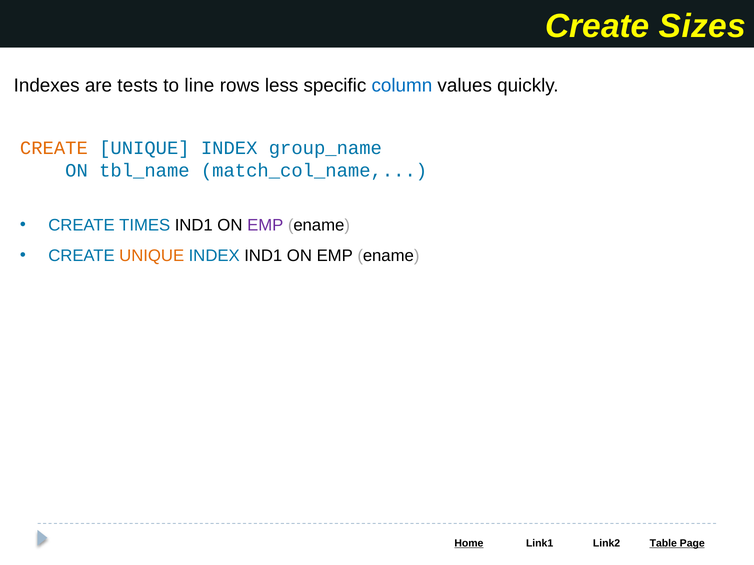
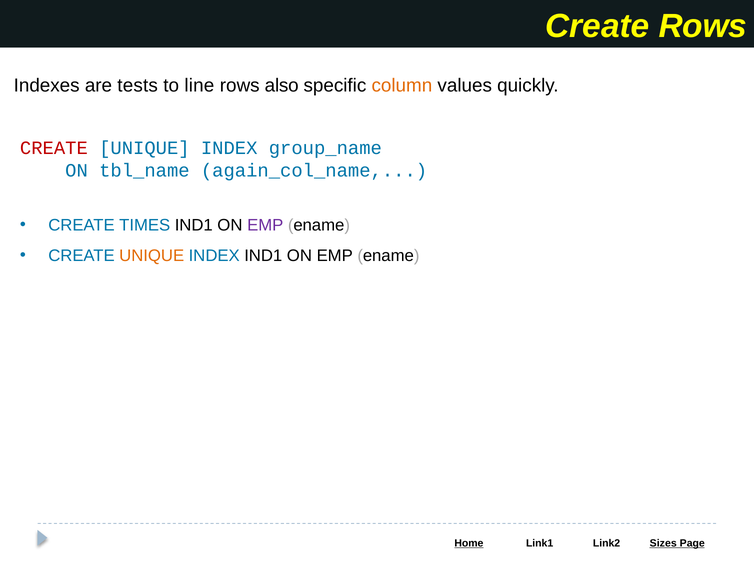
Create Sizes: Sizes -> Rows
less: less -> also
column colour: blue -> orange
CREATE at (54, 148) colour: orange -> red
match_col_name: match_col_name -> again_col_name
Table: Table -> Sizes
